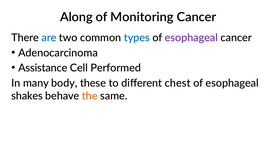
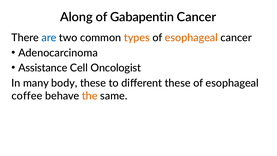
Monitoring: Monitoring -> Gabapentin
types colour: blue -> orange
esophageal at (191, 38) colour: purple -> orange
Performed: Performed -> Oncologist
different chest: chest -> these
shakes: shakes -> coffee
